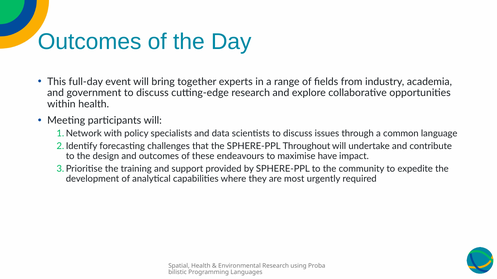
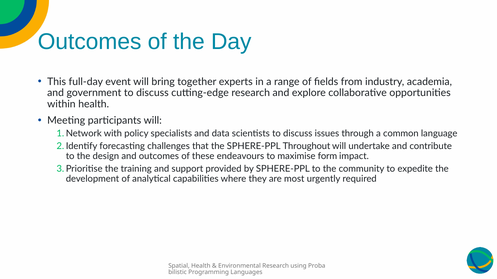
have: have -> form
